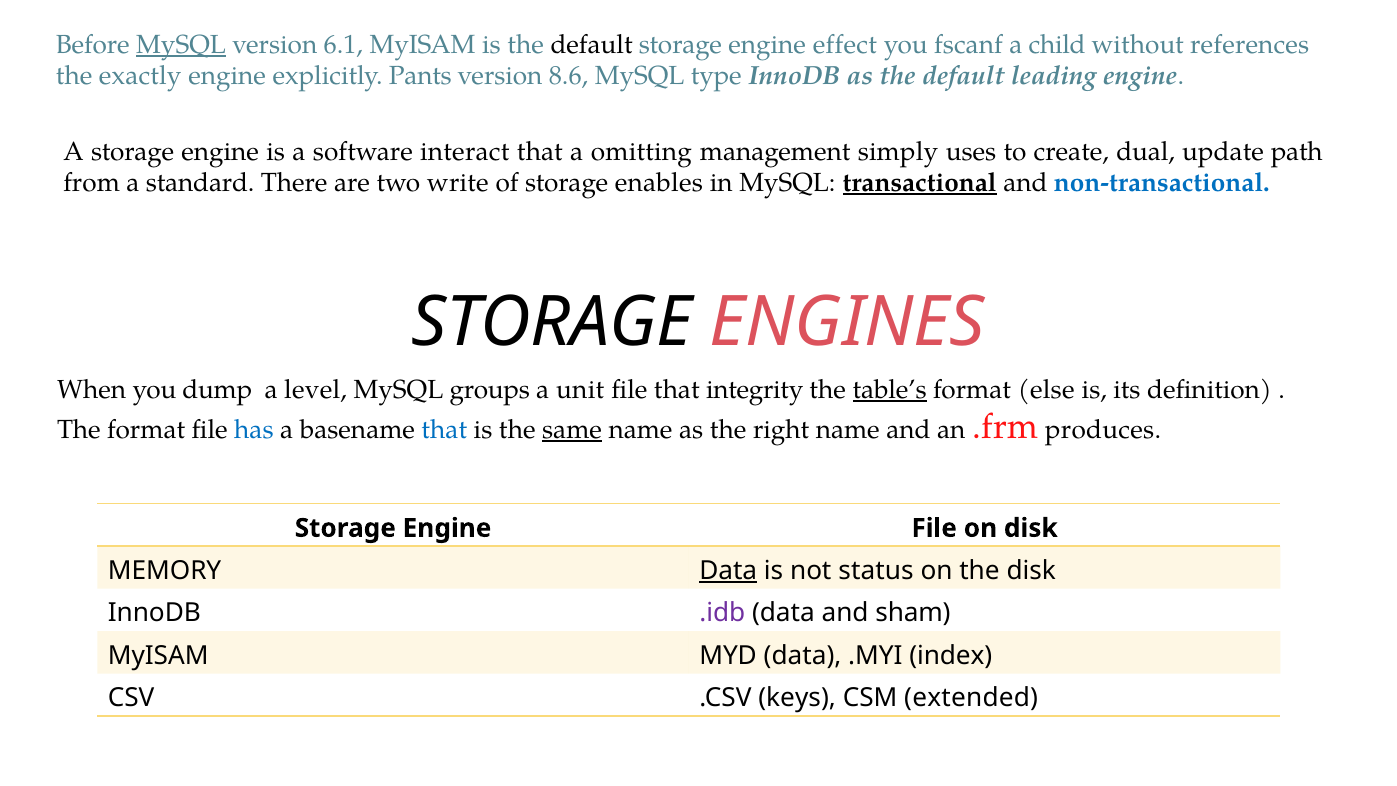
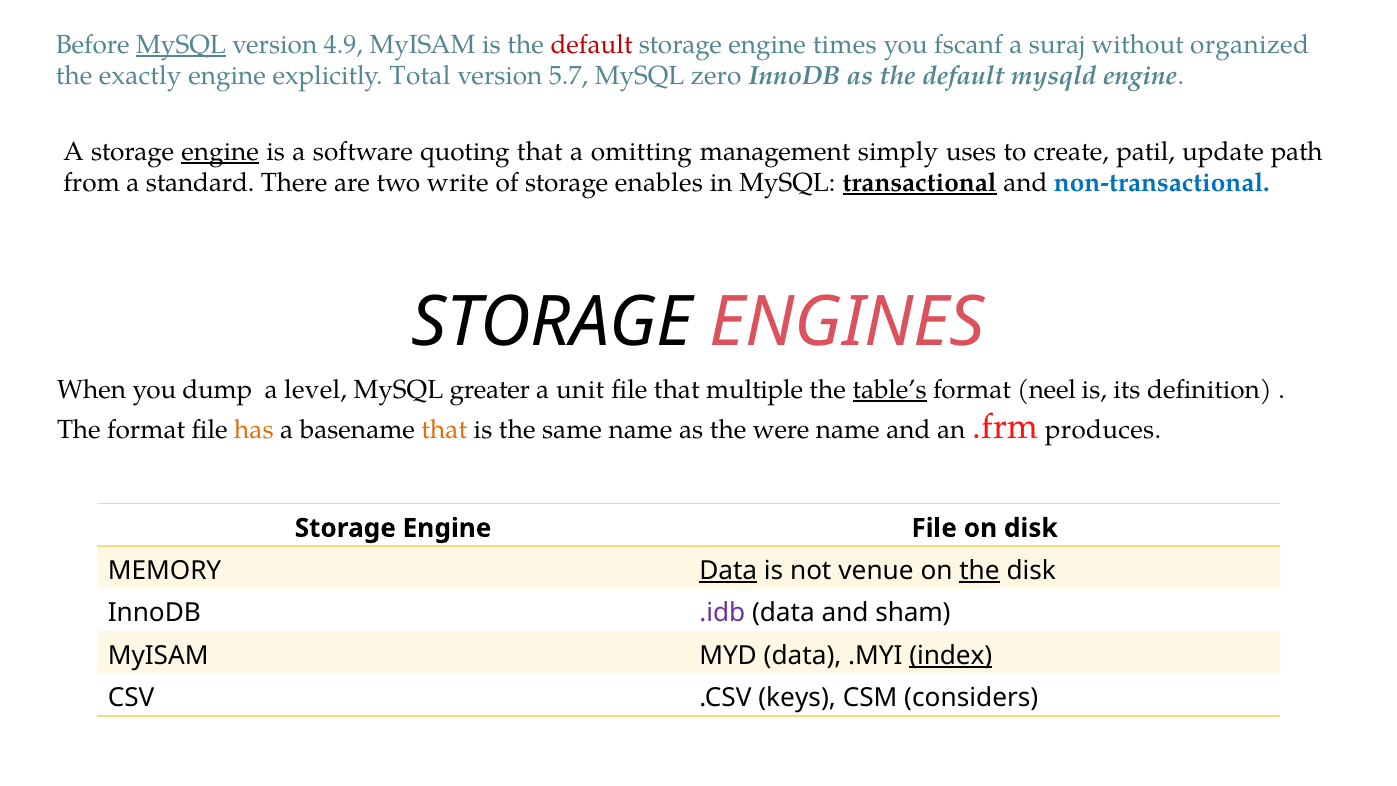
6.1: 6.1 -> 4.9
default at (592, 44) colour: black -> red
effect: effect -> times
child: child -> suraj
references: references -> organized
Pants: Pants -> Total
8.6: 8.6 -> 5.7
type: type -> zero
leading: leading -> mysqld
engine at (220, 152) underline: none -> present
interact: interact -> quoting
dual: dual -> patil
groups: groups -> greater
integrity: integrity -> multiple
else: else -> neel
has colour: blue -> orange
that at (444, 430) colour: blue -> orange
same underline: present -> none
right: right -> were
status: status -> venue
the at (979, 571) underline: none -> present
index underline: none -> present
extended: extended -> considers
